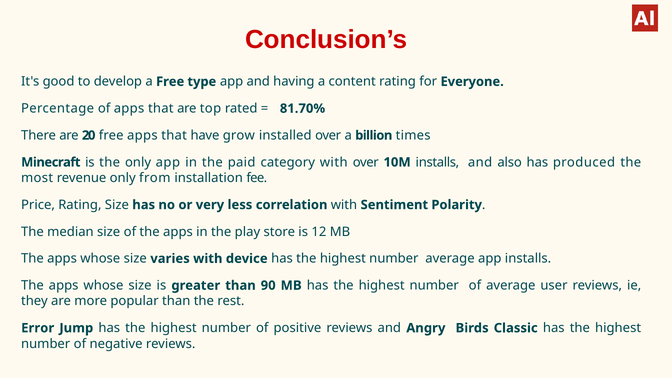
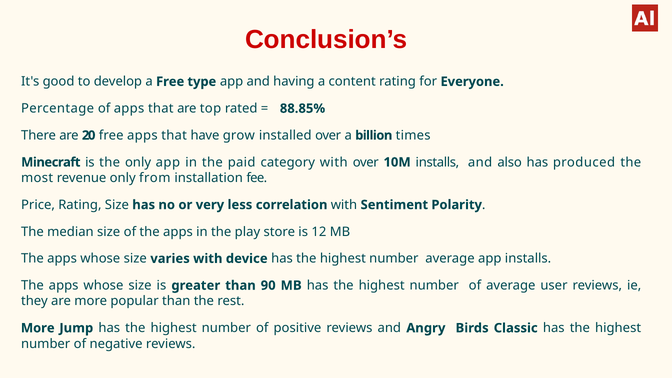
81.70%: 81.70% -> 88.85%
Error at (38, 328): Error -> More
